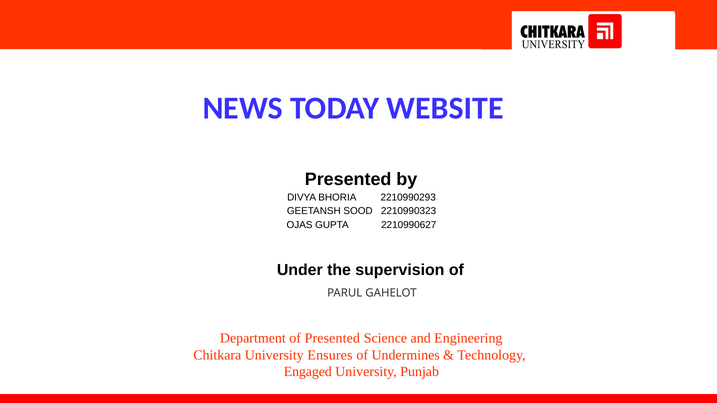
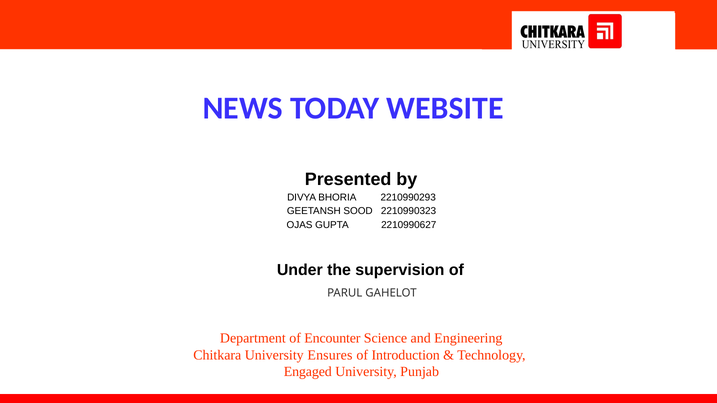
of Presented: Presented -> Encounter
Undermines: Undermines -> Introduction
